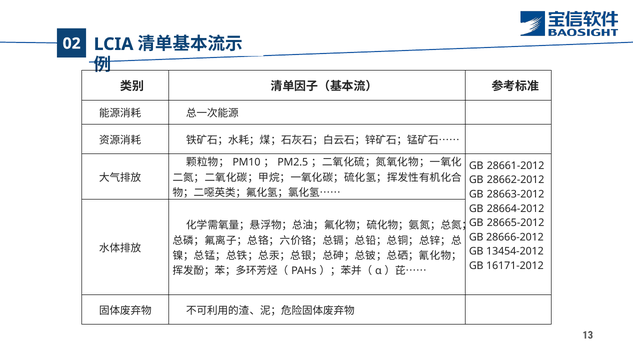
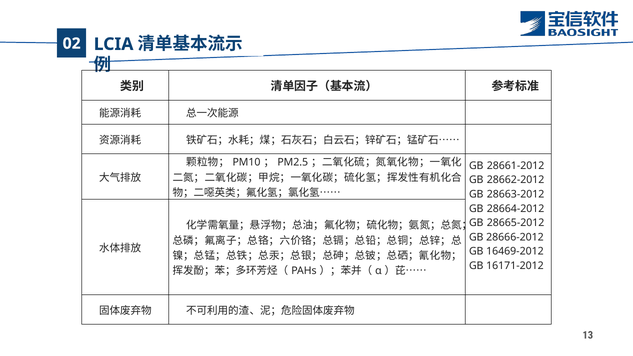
13454-2012: 13454-2012 -> 16469-2012
